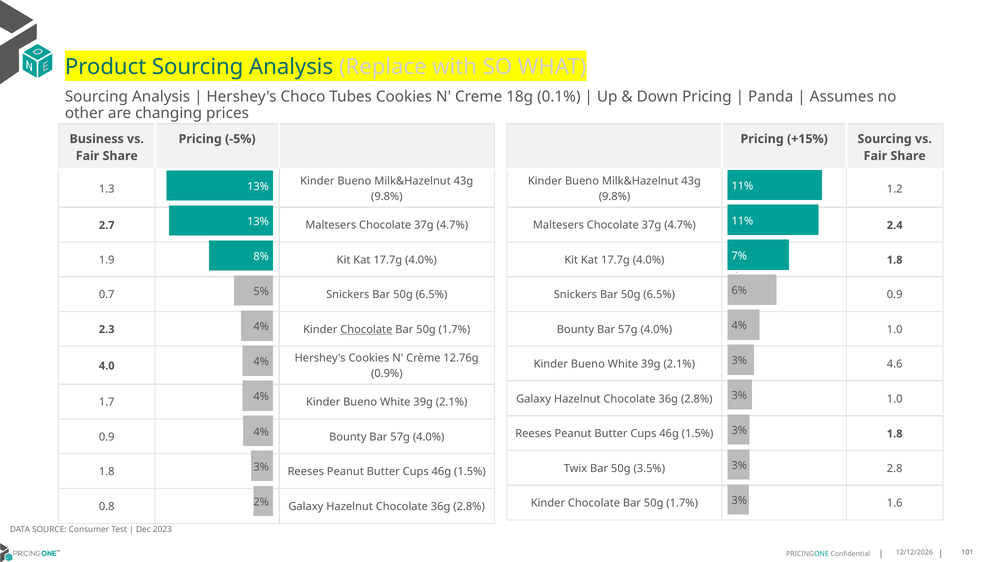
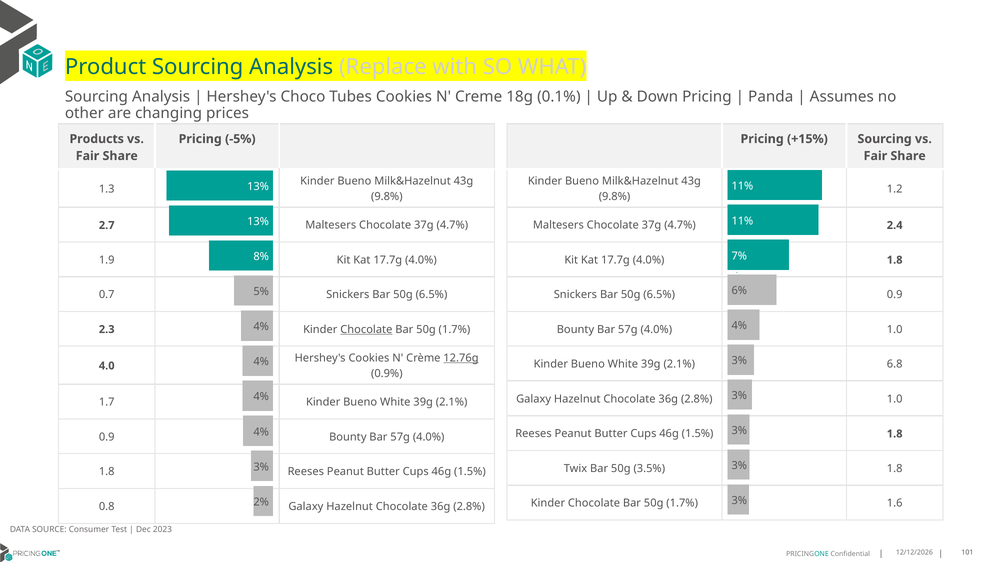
Business: Business -> Products
12.76g underline: none -> present
4.6: 4.6 -> 6.8
3.5% 2.8: 2.8 -> 1.8
